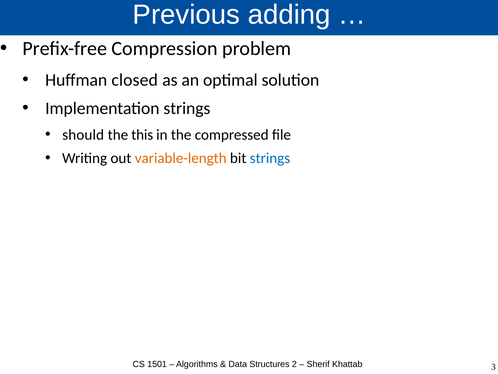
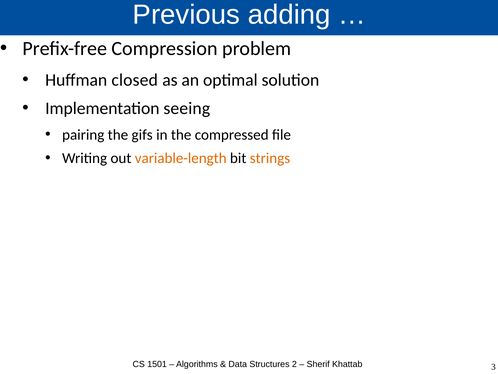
Implementation strings: strings -> seeing
should: should -> pairing
this: this -> gifs
strings at (270, 158) colour: blue -> orange
